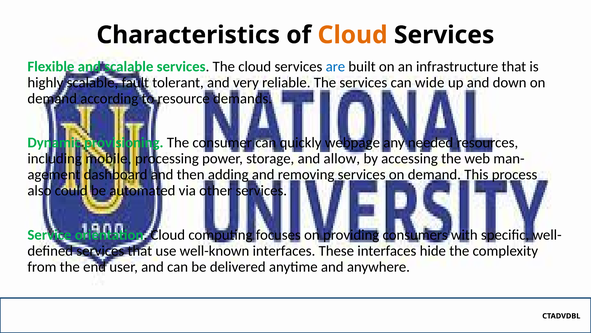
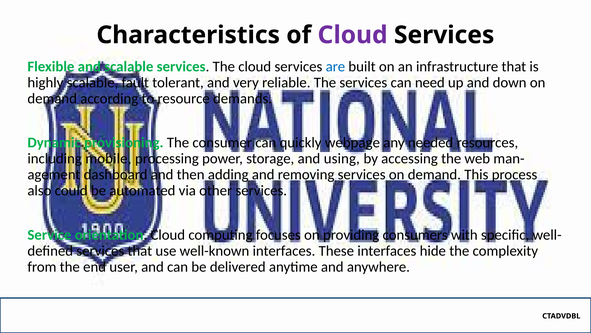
Cloud at (353, 35) colour: orange -> purple
wide: wide -> need
allow: allow -> using
